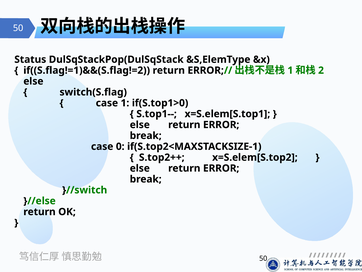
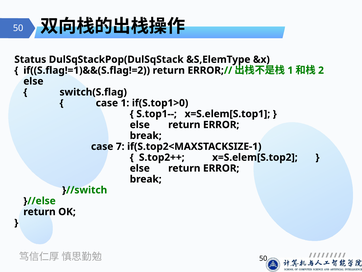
0: 0 -> 7
